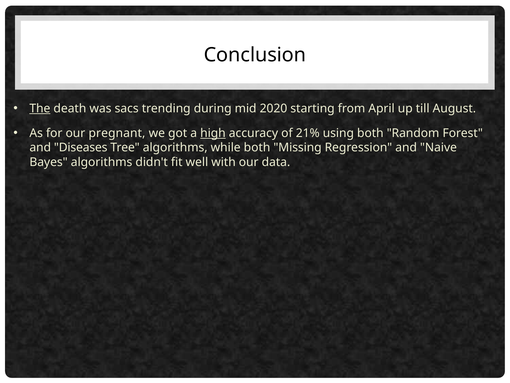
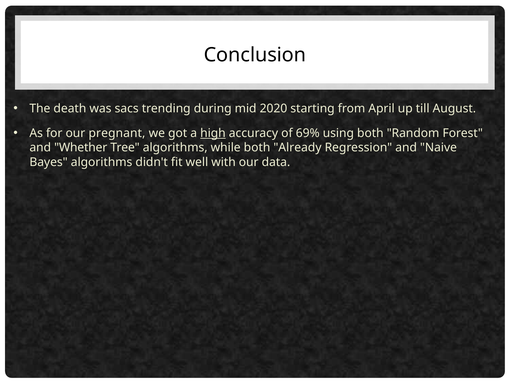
The underline: present -> none
21%: 21% -> 69%
Diseases: Diseases -> Whether
Missing: Missing -> Already
